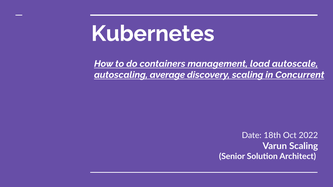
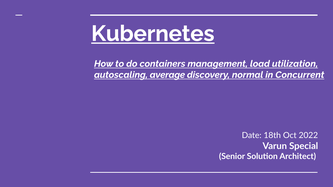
Kubernetes underline: none -> present
autoscale: autoscale -> utilization
discovery scaling: scaling -> normal
Varun Scaling: Scaling -> Special
